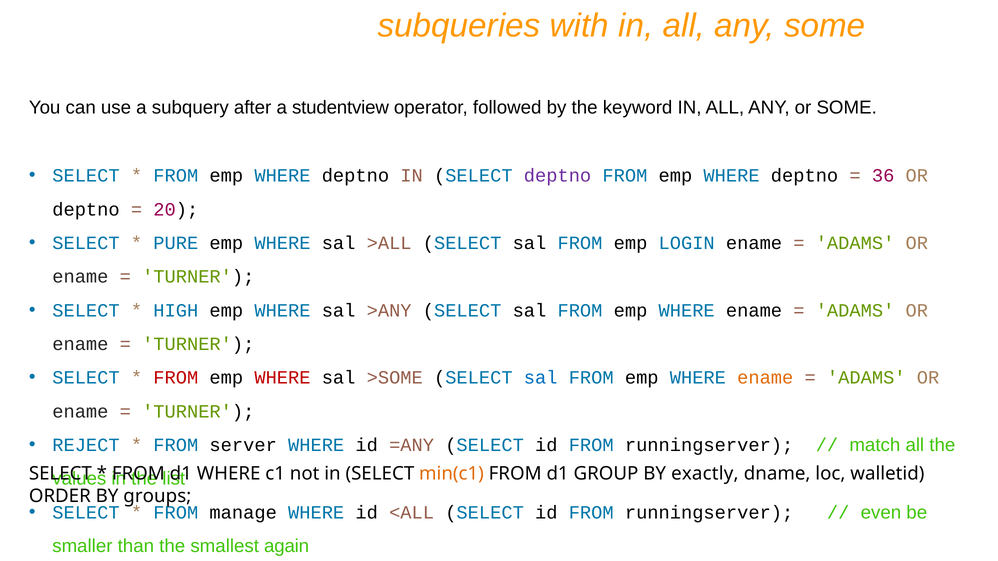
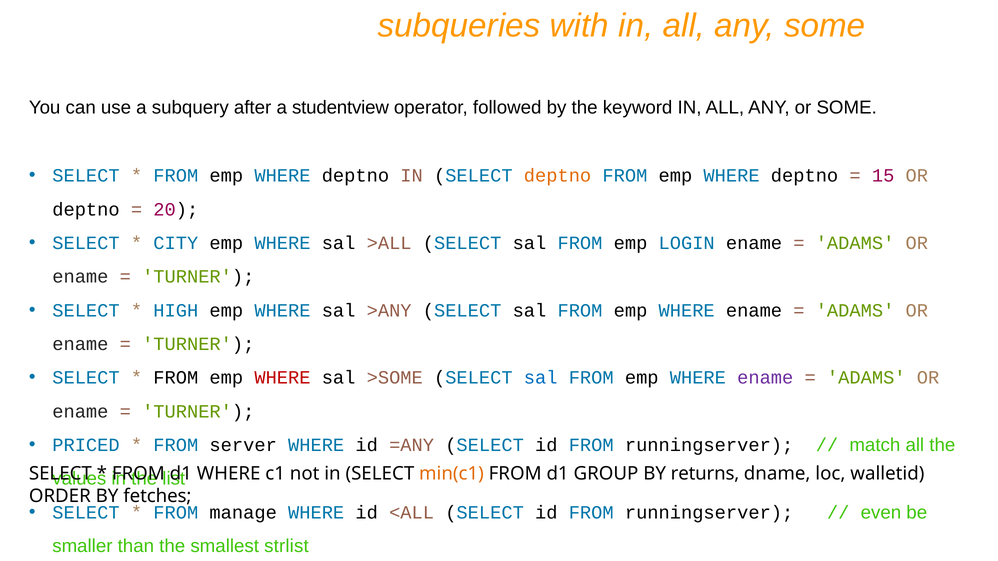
deptno at (558, 176) colour: purple -> orange
36: 36 -> 15
PURE: PURE -> CITY
FROM at (176, 378) colour: red -> black
ename at (765, 378) colour: orange -> purple
REJECT: REJECT -> PRICED
exactly: exactly -> returns
groups: groups -> fetches
again: again -> strlist
